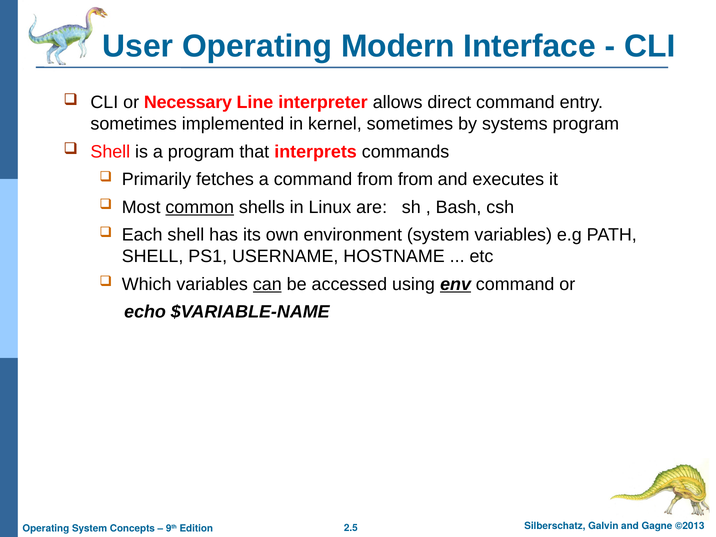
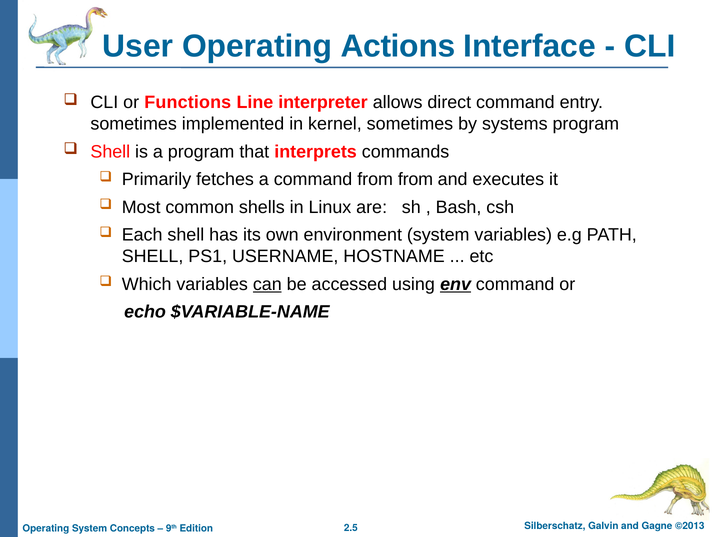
Modern: Modern -> Actions
Necessary: Necessary -> Functions
common underline: present -> none
